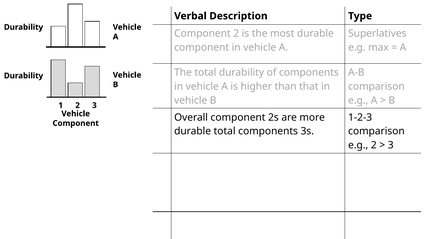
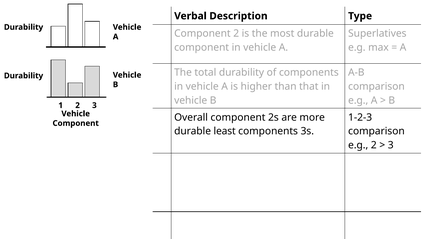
durable total: total -> least
